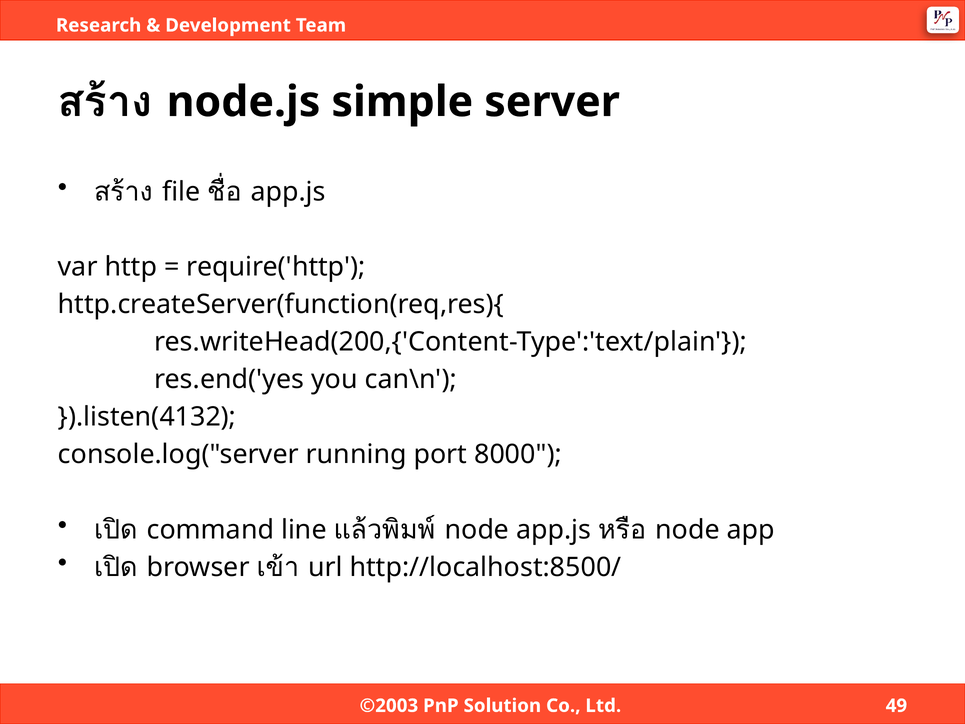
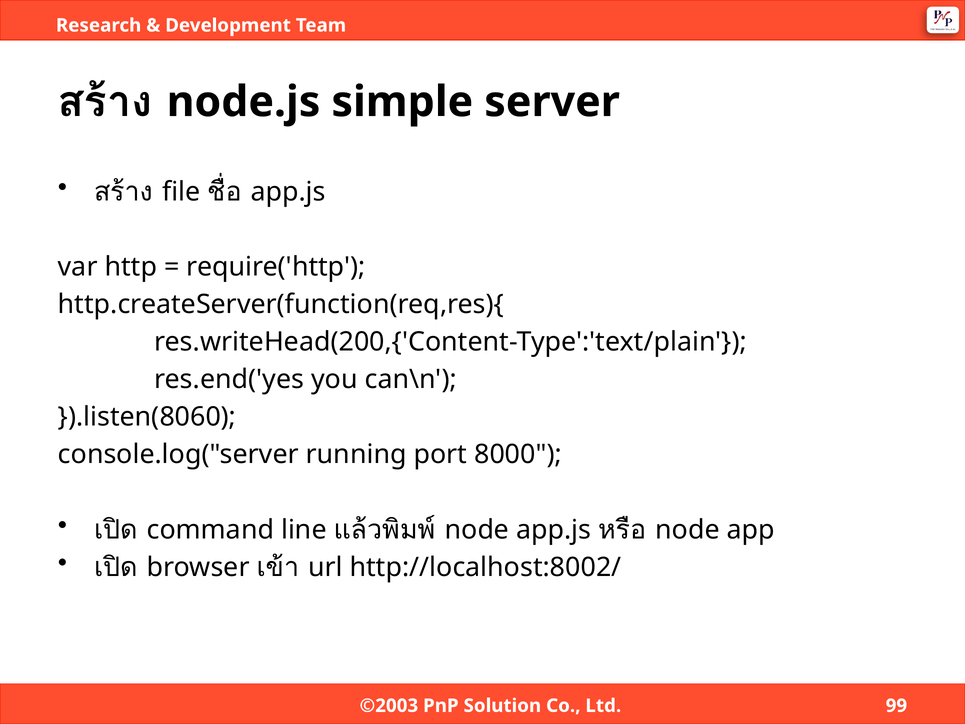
}).listen(4132: }).listen(4132 -> }).listen(8060
http://localhost:8500/: http://localhost:8500/ -> http://localhost:8002/
49: 49 -> 99
